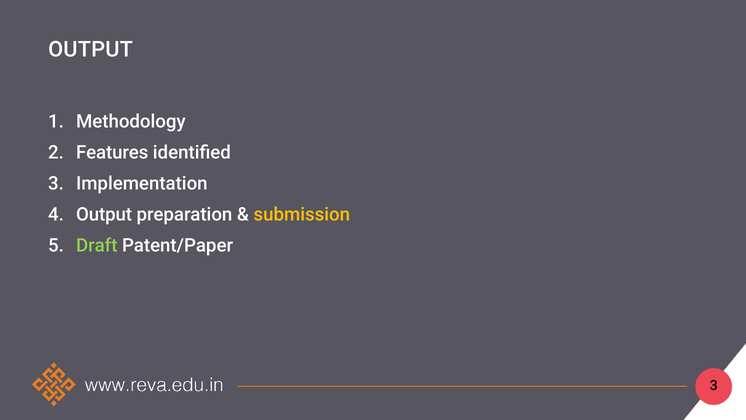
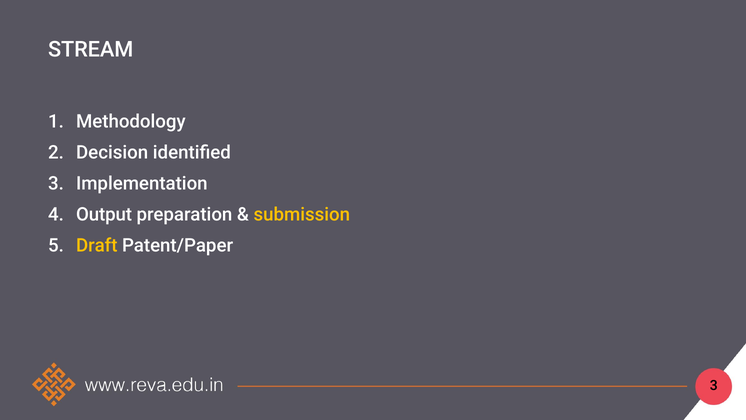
OUTPUT at (91, 50): OUTPUT -> STREAM
Features: Features -> Decision
Draft colour: light green -> yellow
